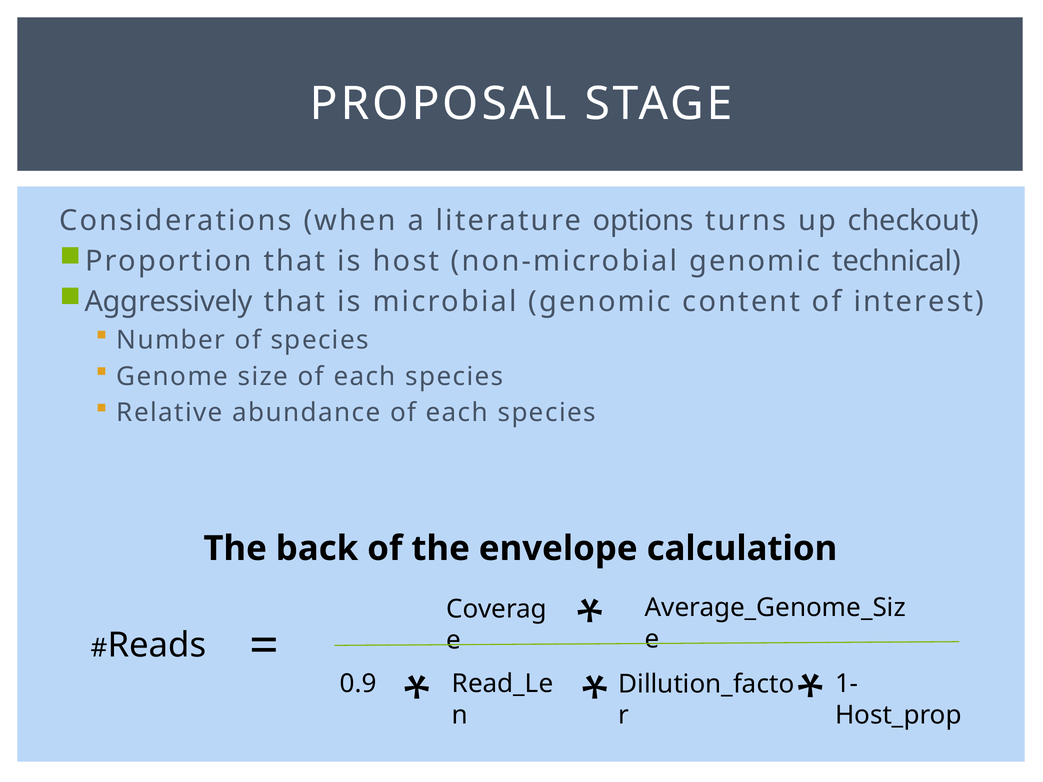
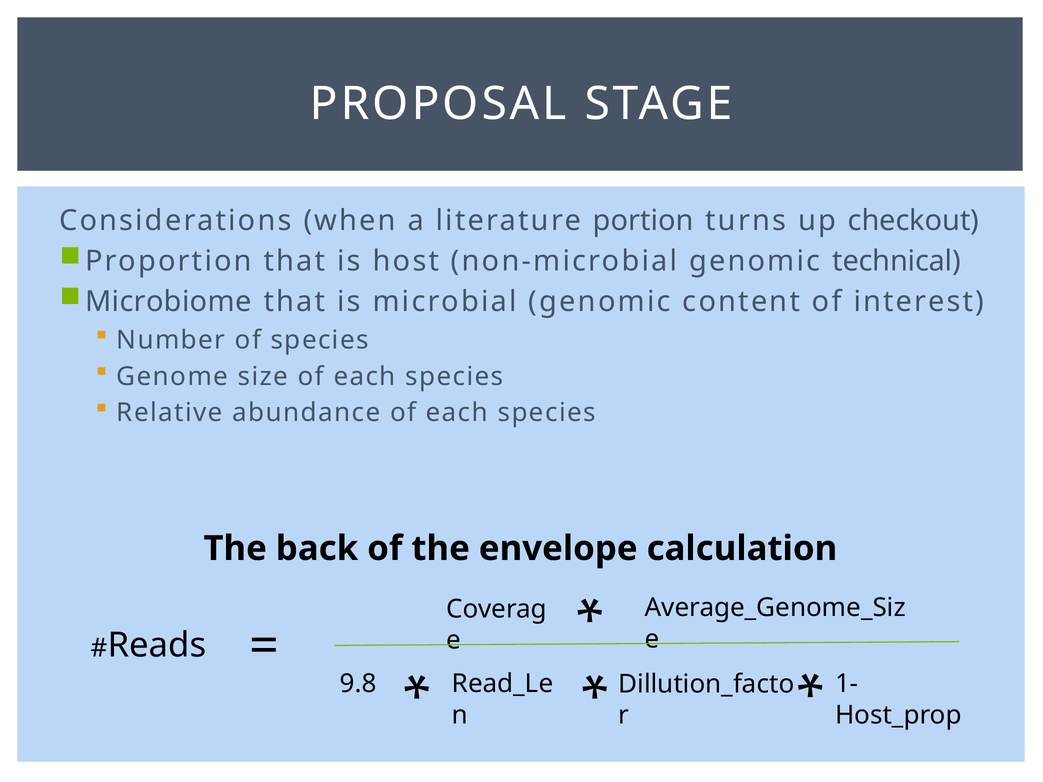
options: options -> portion
Aggressively: Aggressively -> Microbiome
0.9: 0.9 -> 9.8
